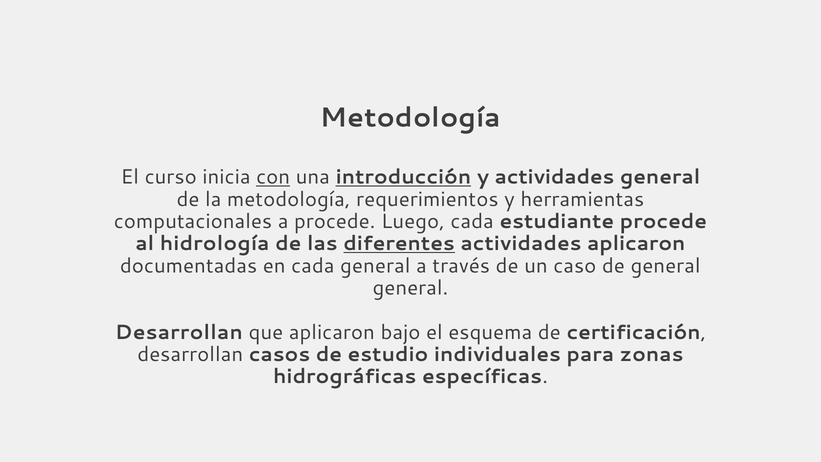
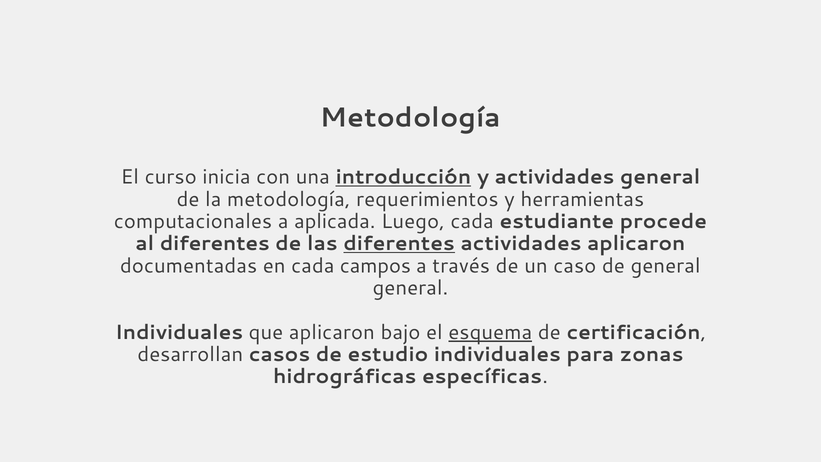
con underline: present -> none
a procede: procede -> aplicada
al hidrología: hidrología -> diferentes
cada general: general -> campos
Desarrollan at (179, 332): Desarrollan -> Individuales
esquema underline: none -> present
